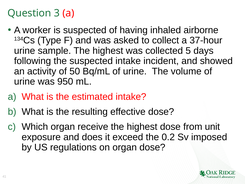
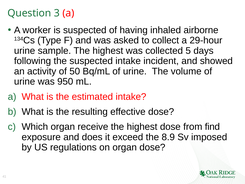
37-hour: 37-hour -> 29-hour
unit: unit -> find
0.2: 0.2 -> 8.9
